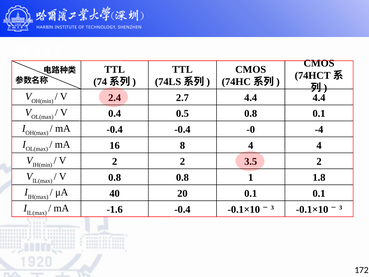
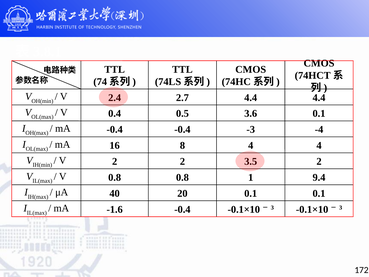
0.8 at (251, 114): 0.8 -> 3.6
-0: -0 -> -3
1.8: 1.8 -> 9.4
